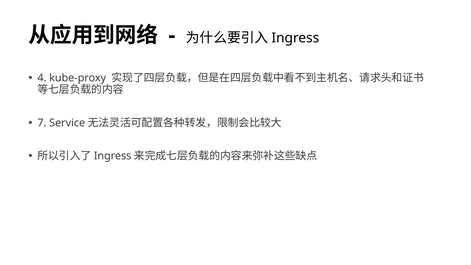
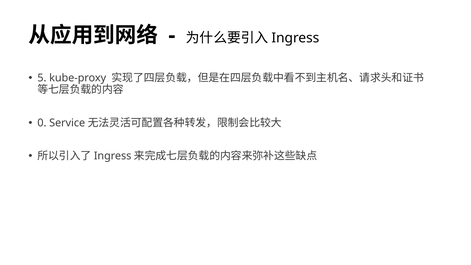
4: 4 -> 5
7: 7 -> 0
